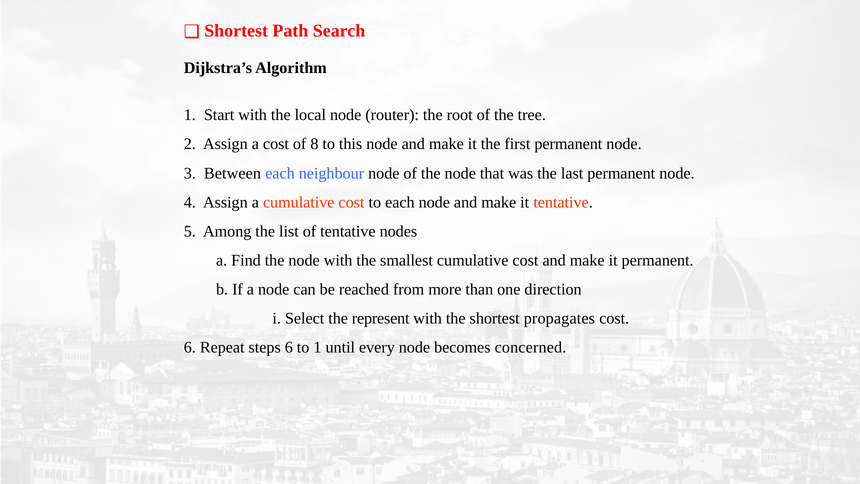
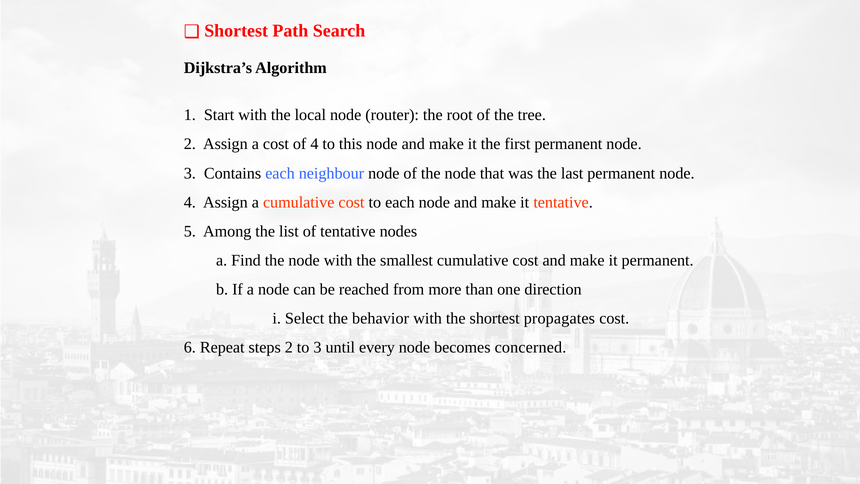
of 8: 8 -> 4
Between: Between -> Contains
represent: represent -> behavior
steps 6: 6 -> 2
to 1: 1 -> 3
